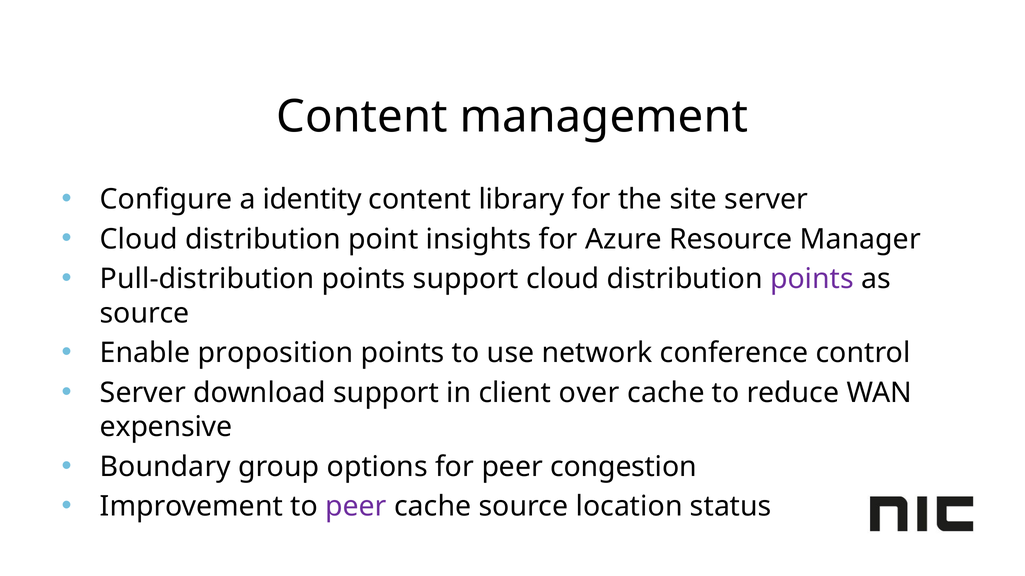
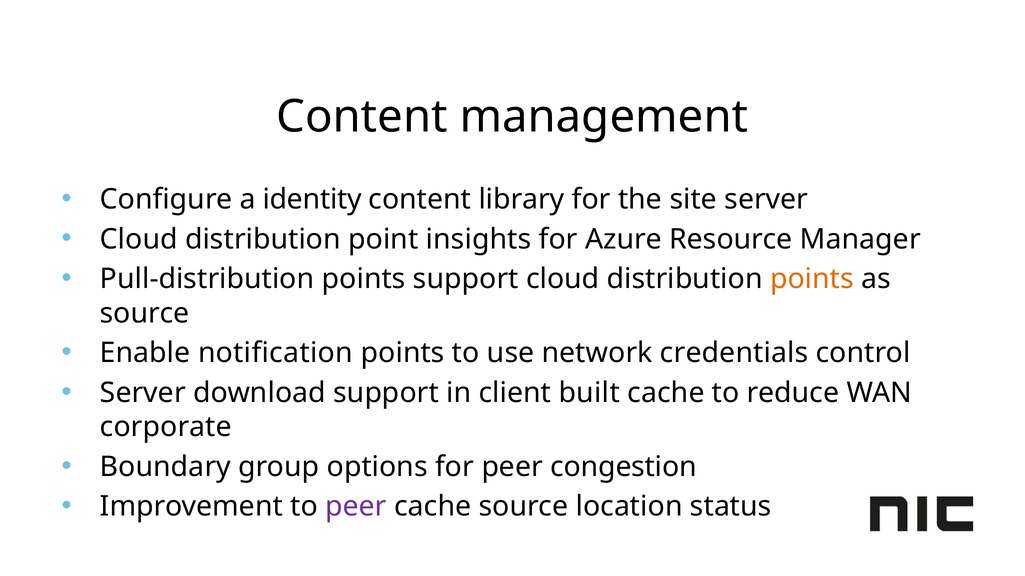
points at (812, 279) colour: purple -> orange
proposition: proposition -> notification
conference: conference -> credentials
over: over -> built
expensive: expensive -> corporate
